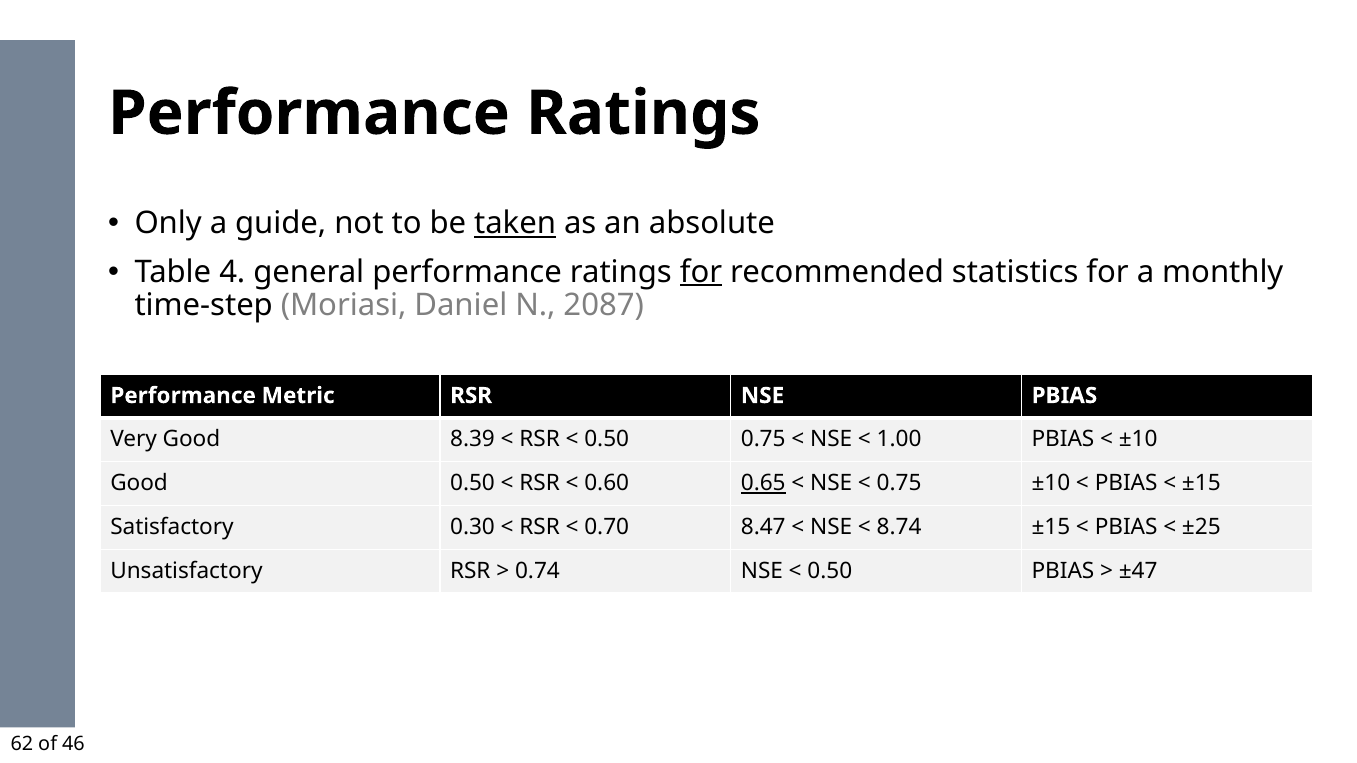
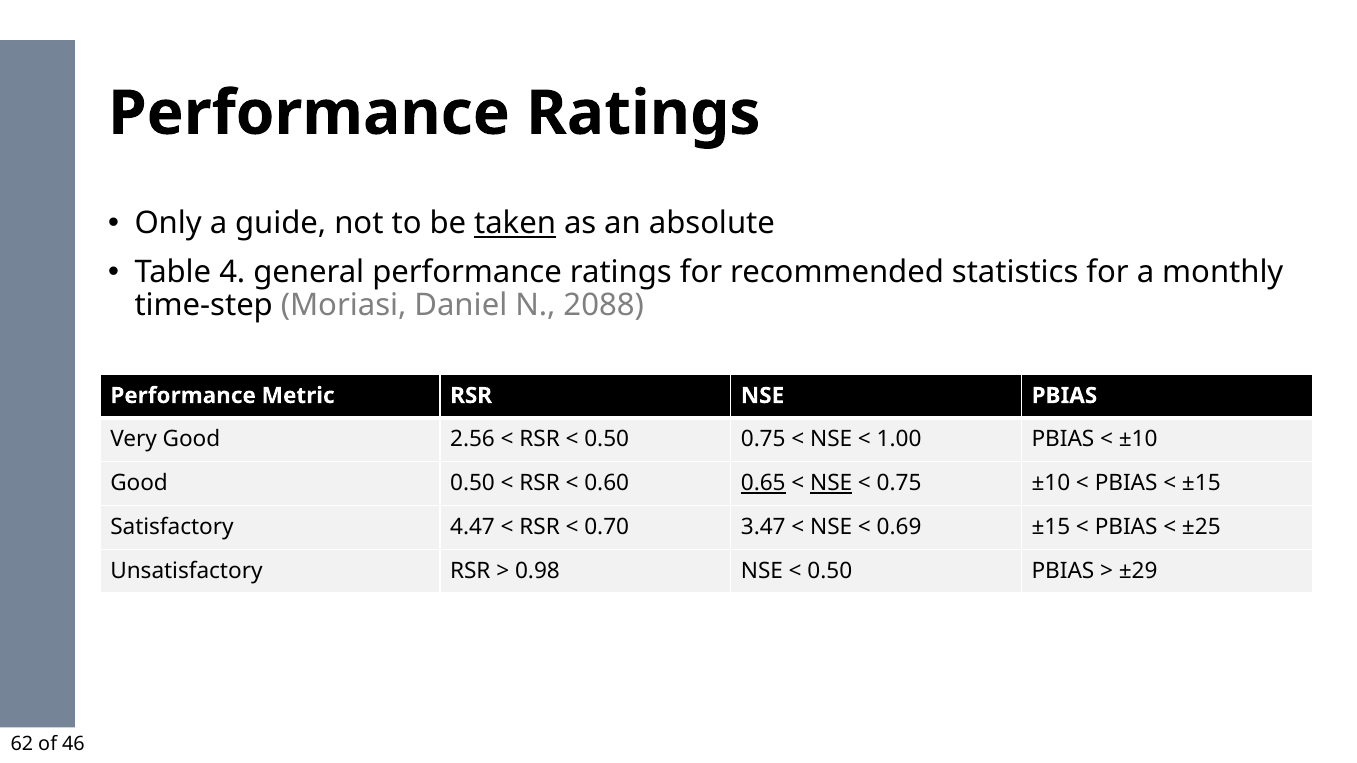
for at (701, 272) underline: present -> none
2087: 2087 -> 2088
8.39: 8.39 -> 2.56
NSE at (831, 483) underline: none -> present
0.30: 0.30 -> 4.47
8.47: 8.47 -> 3.47
8.74: 8.74 -> 0.69
0.74: 0.74 -> 0.98
±47: ±47 -> ±29
